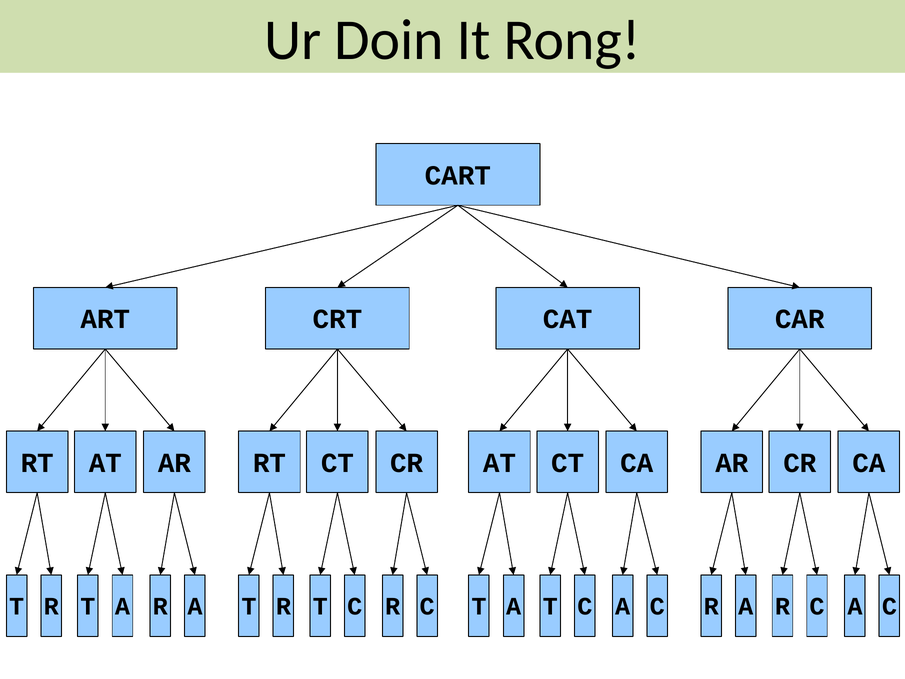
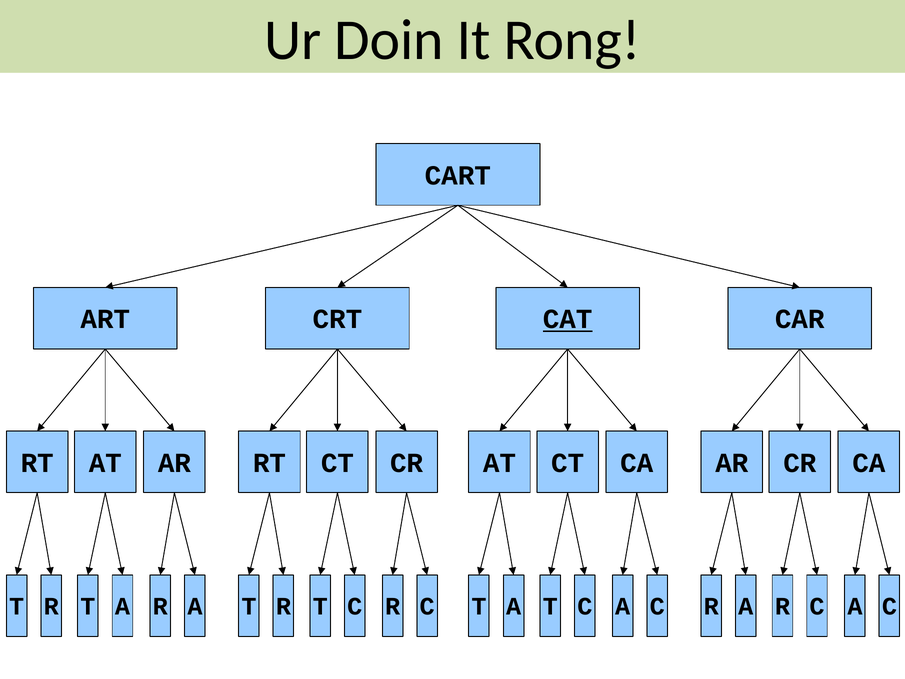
CAT underline: none -> present
